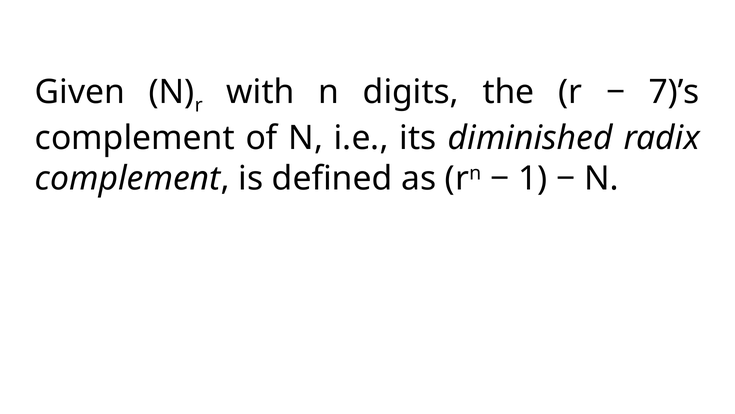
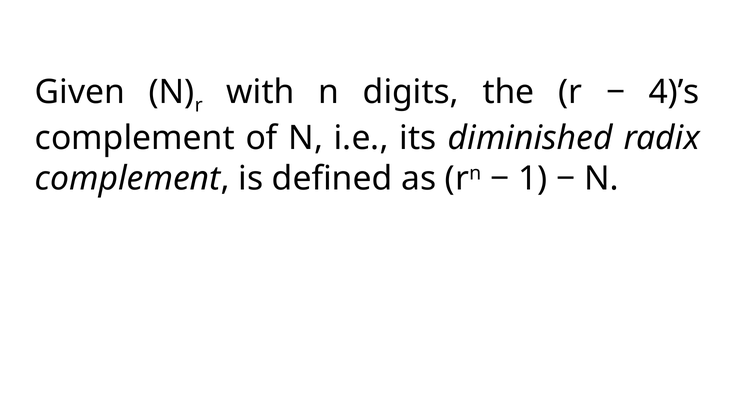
7)’s: 7)’s -> 4)’s
